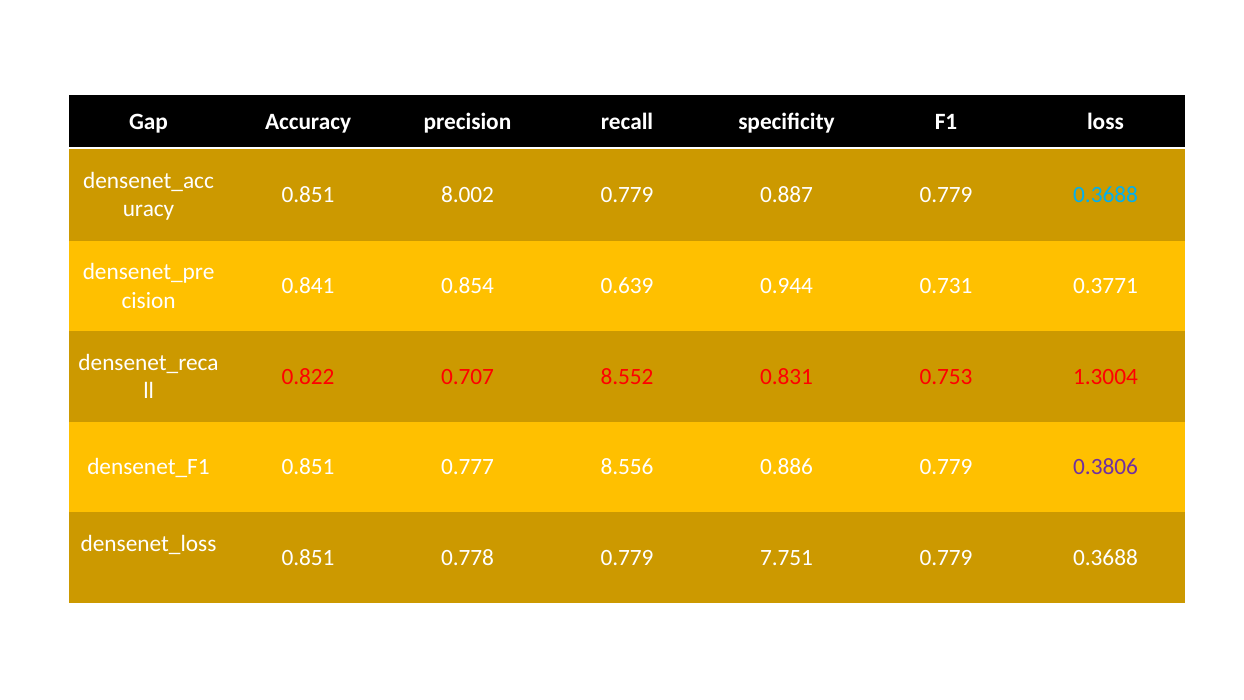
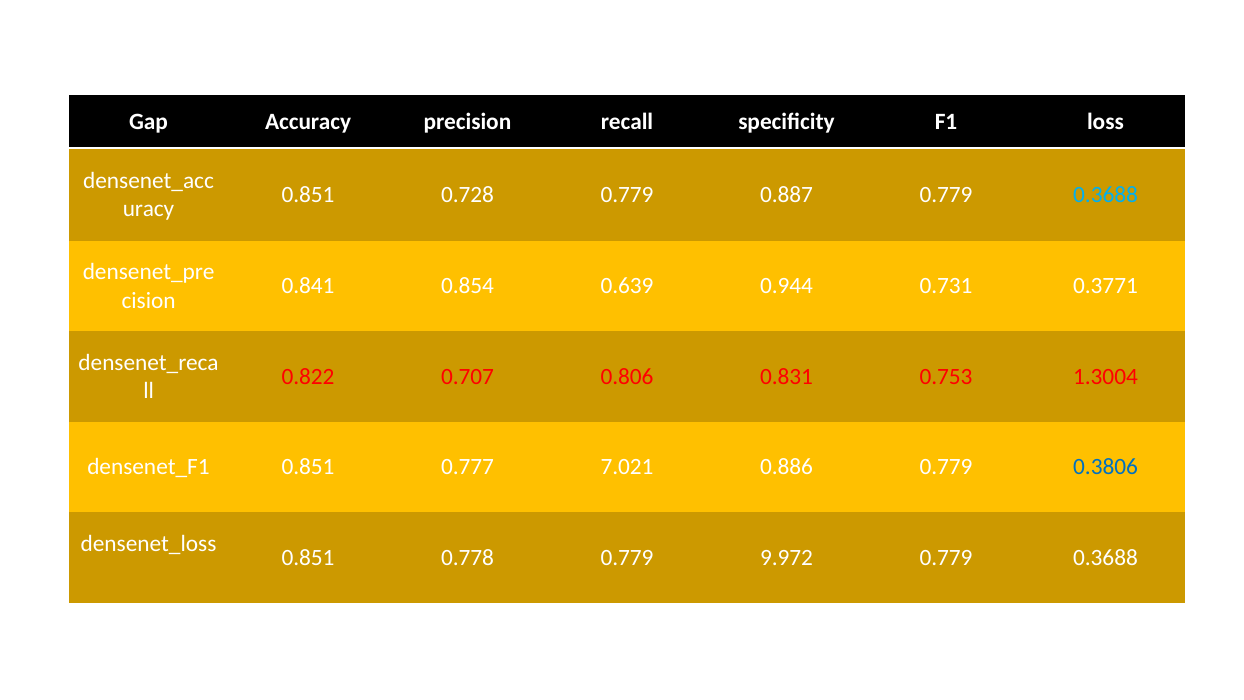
8.002: 8.002 -> 0.728
8.552: 8.552 -> 0.806
8.556: 8.556 -> 7.021
0.3806 colour: purple -> blue
7.751: 7.751 -> 9.972
